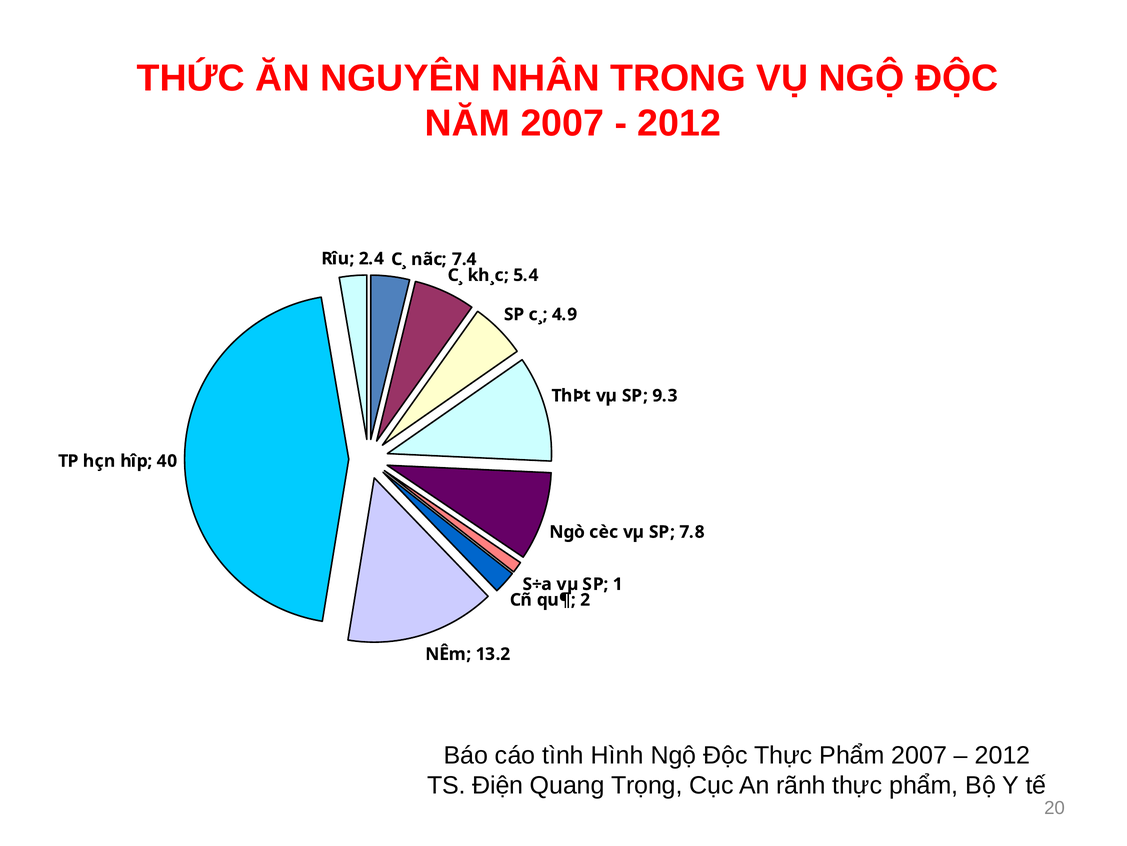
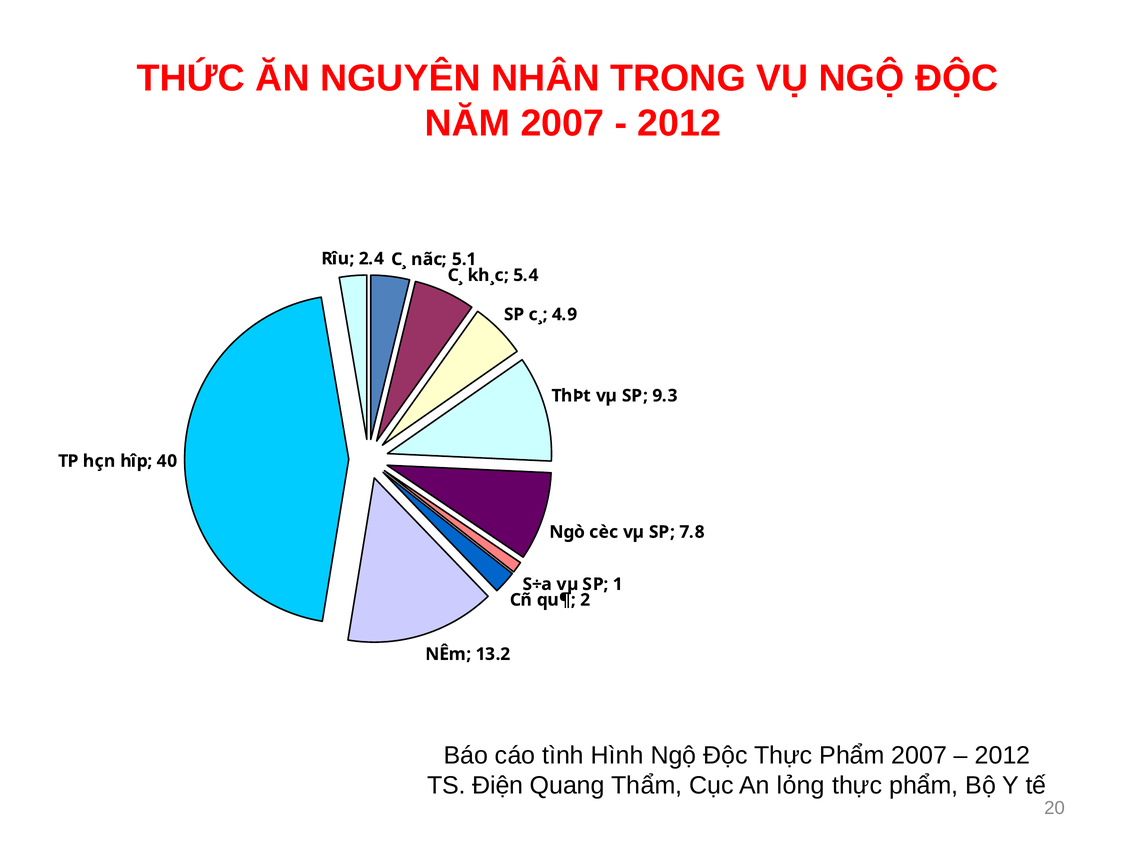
7.4: 7.4 -> 5.1
Trọng: Trọng -> Thẩm
rãnh: rãnh -> lỏng
